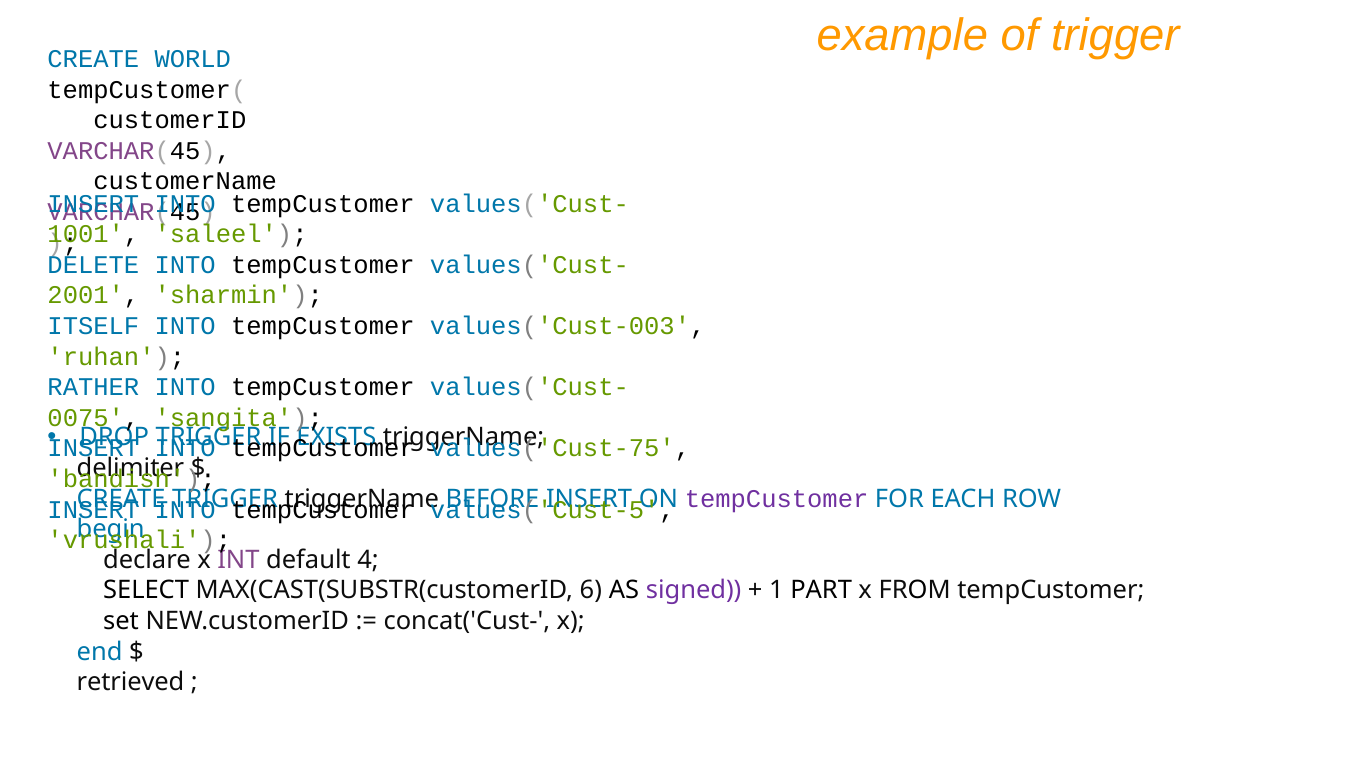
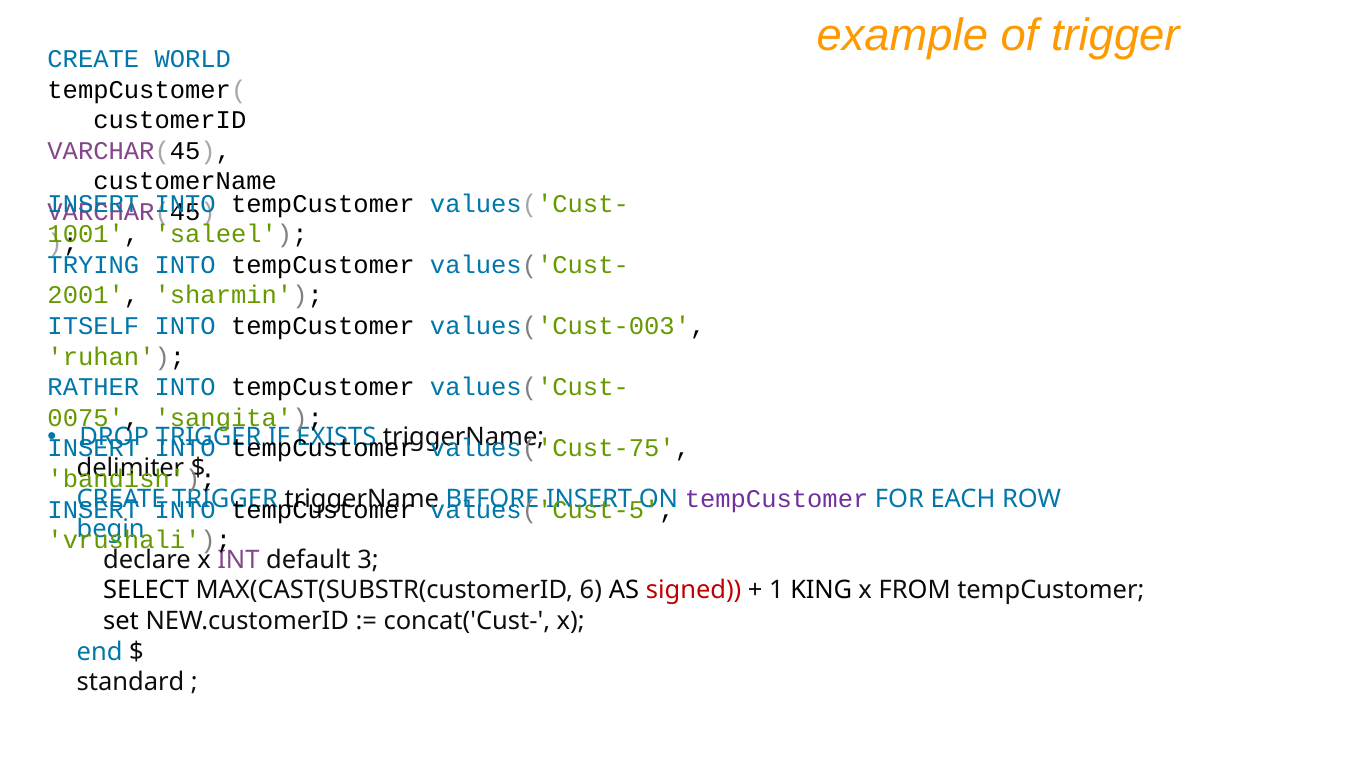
DELETE: DELETE -> TRYING
4: 4 -> 3
signed colour: purple -> red
PART: PART -> KING
retrieved: retrieved -> standard
